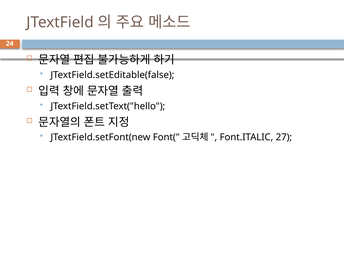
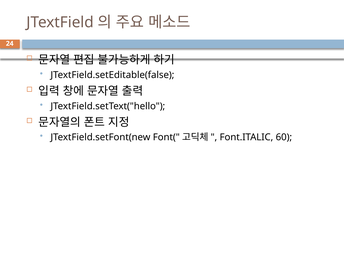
27: 27 -> 60
